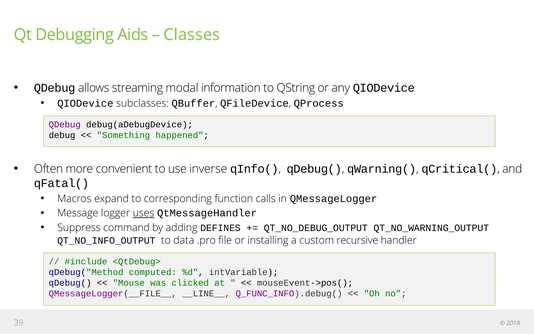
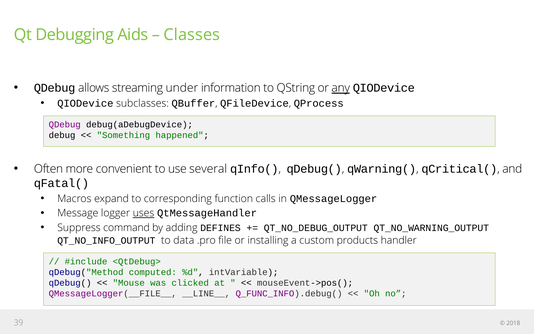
modal: modal -> under
any underline: none -> present
inverse: inverse -> several
recursive: recursive -> products
